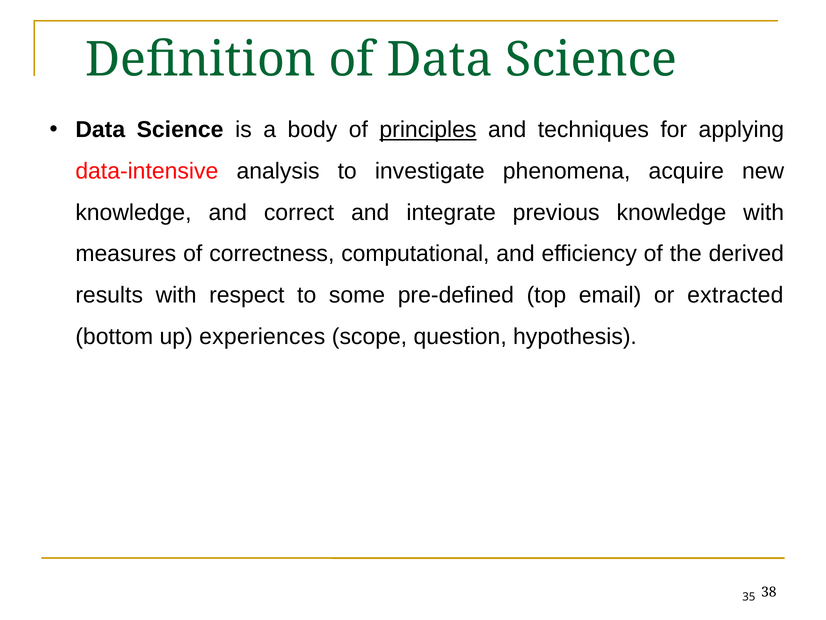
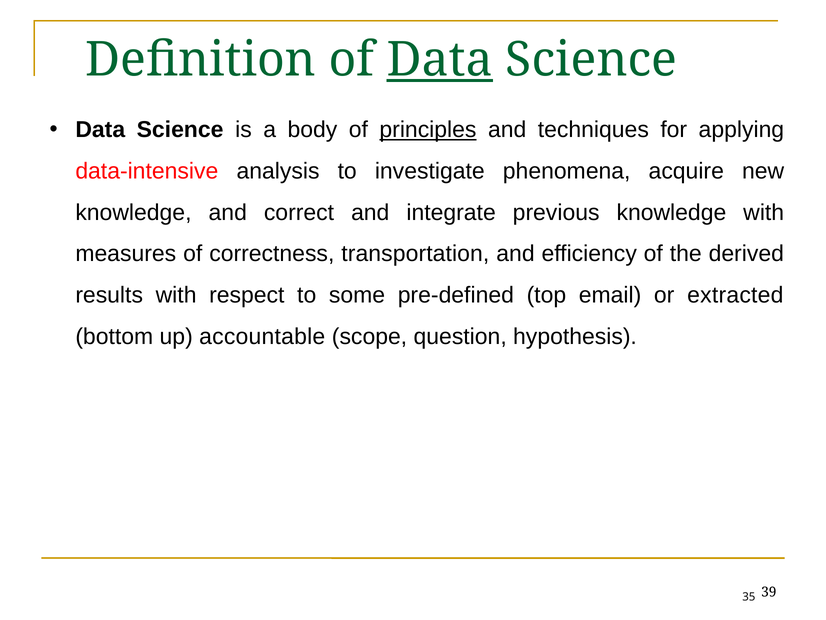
Data at (440, 60) underline: none -> present
computational: computational -> transportation
experiences: experiences -> accountable
38: 38 -> 39
